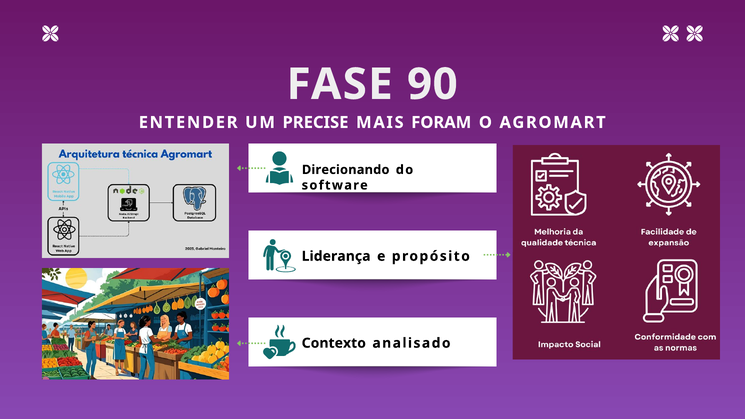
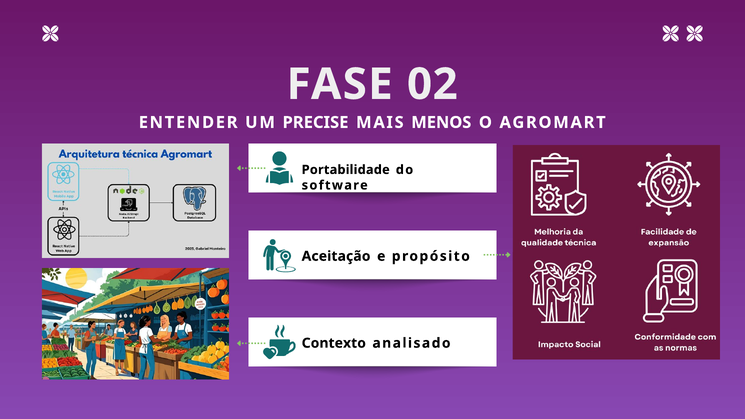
90: 90 -> 02
FORAM: FORAM -> MENOS
Direcionando: Direcionando -> Portabilidade
Liderança: Liderança -> Aceitação
